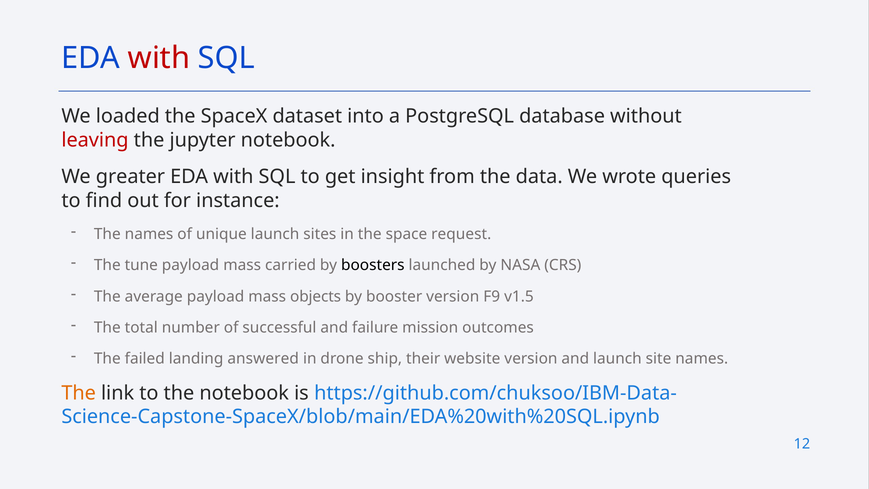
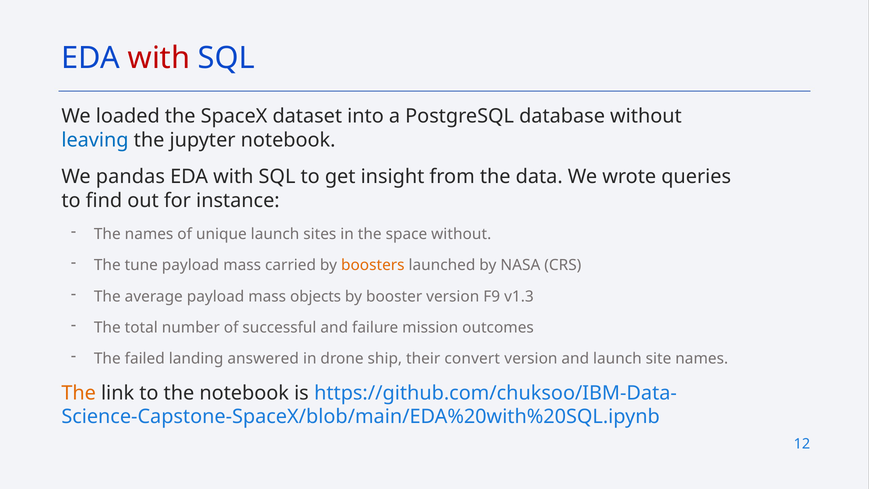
leaving colour: red -> blue
greater: greater -> pandas
space request: request -> without
boosters colour: black -> orange
v1.5: v1.5 -> v1.3
website: website -> convert
